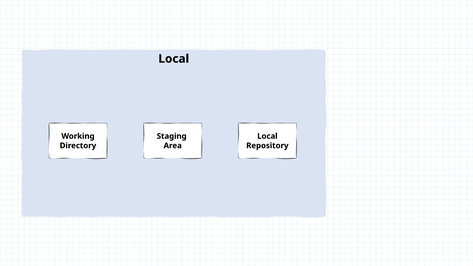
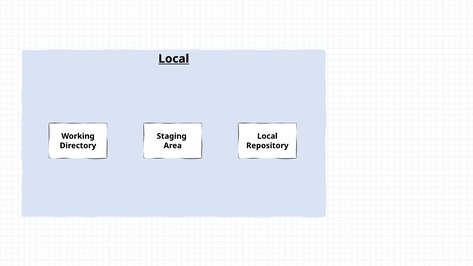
Local at (174, 59) underline: none -> present
